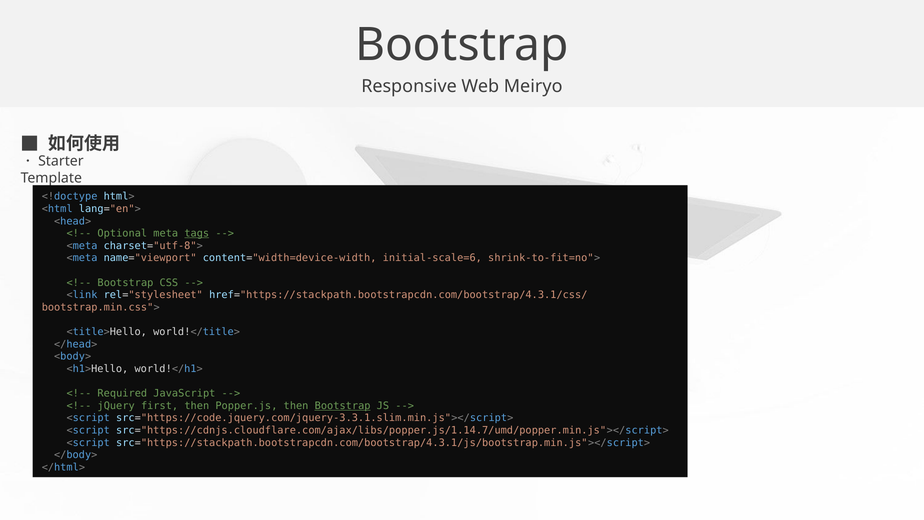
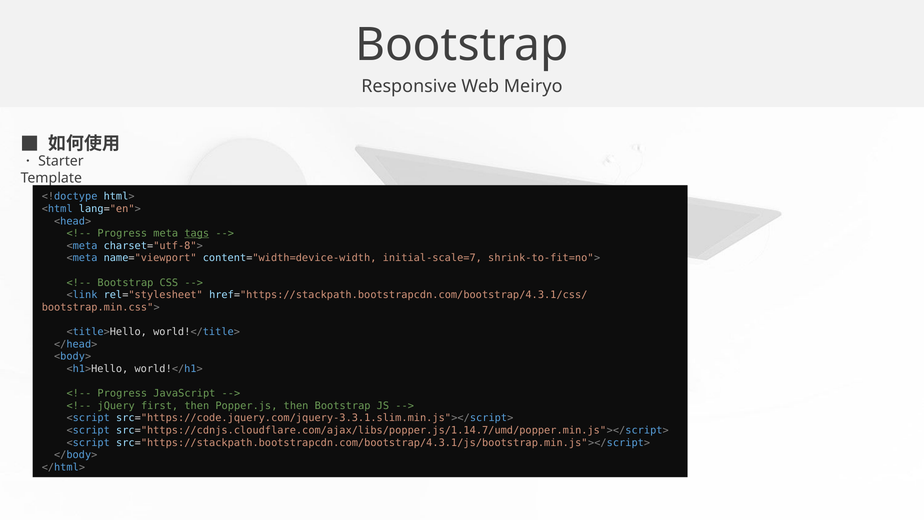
Optional at (122, 233): Optional -> Progress
initial-scale=6: initial-scale=6 -> initial-scale=7
Required at (122, 393): Required -> Progress
Bootstrap at (343, 406) underline: present -> none
